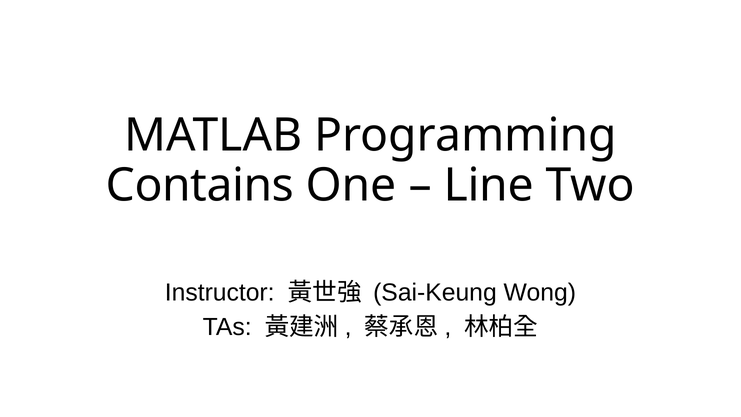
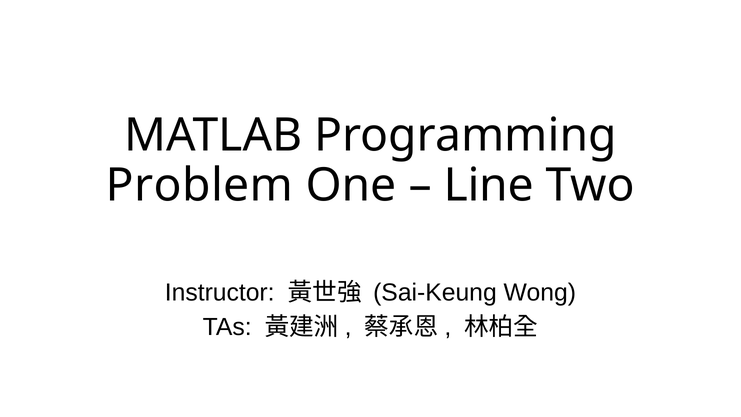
Contains: Contains -> Problem
